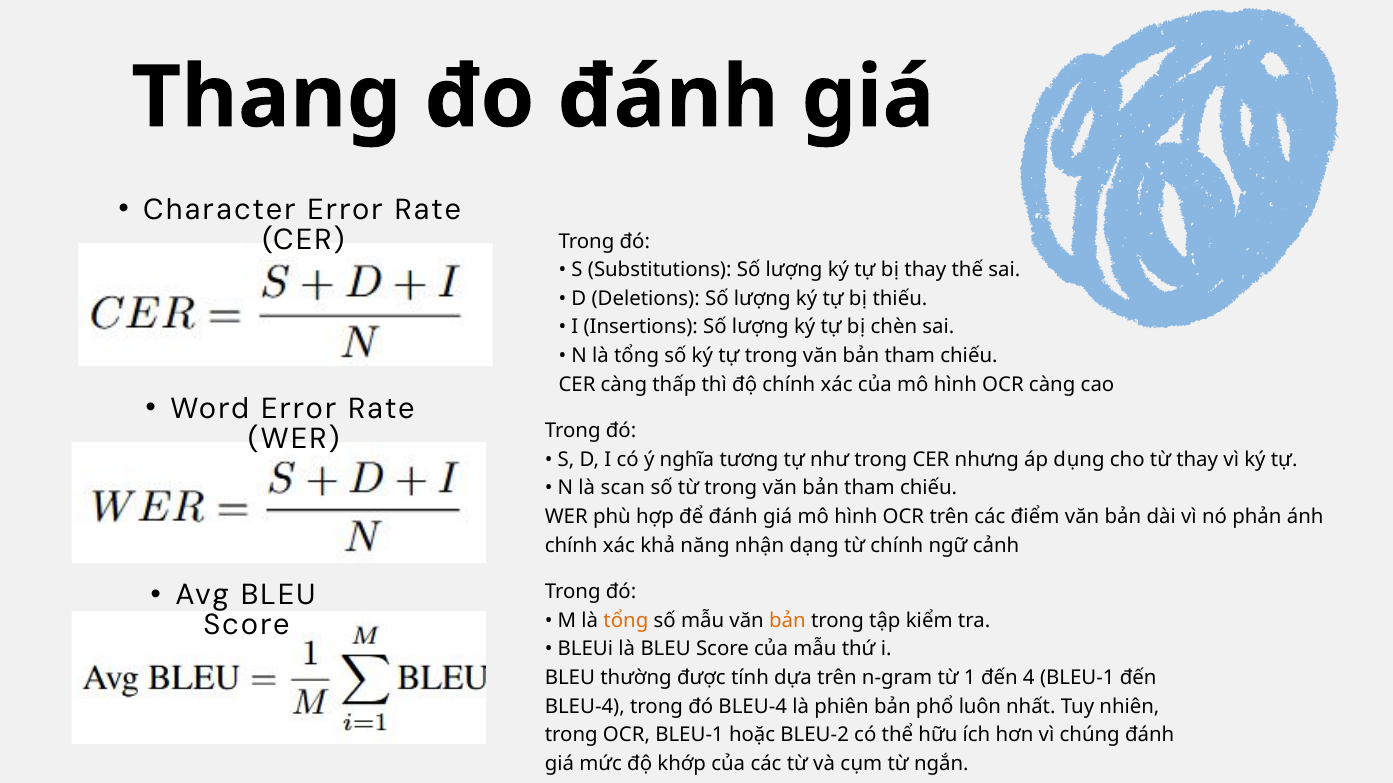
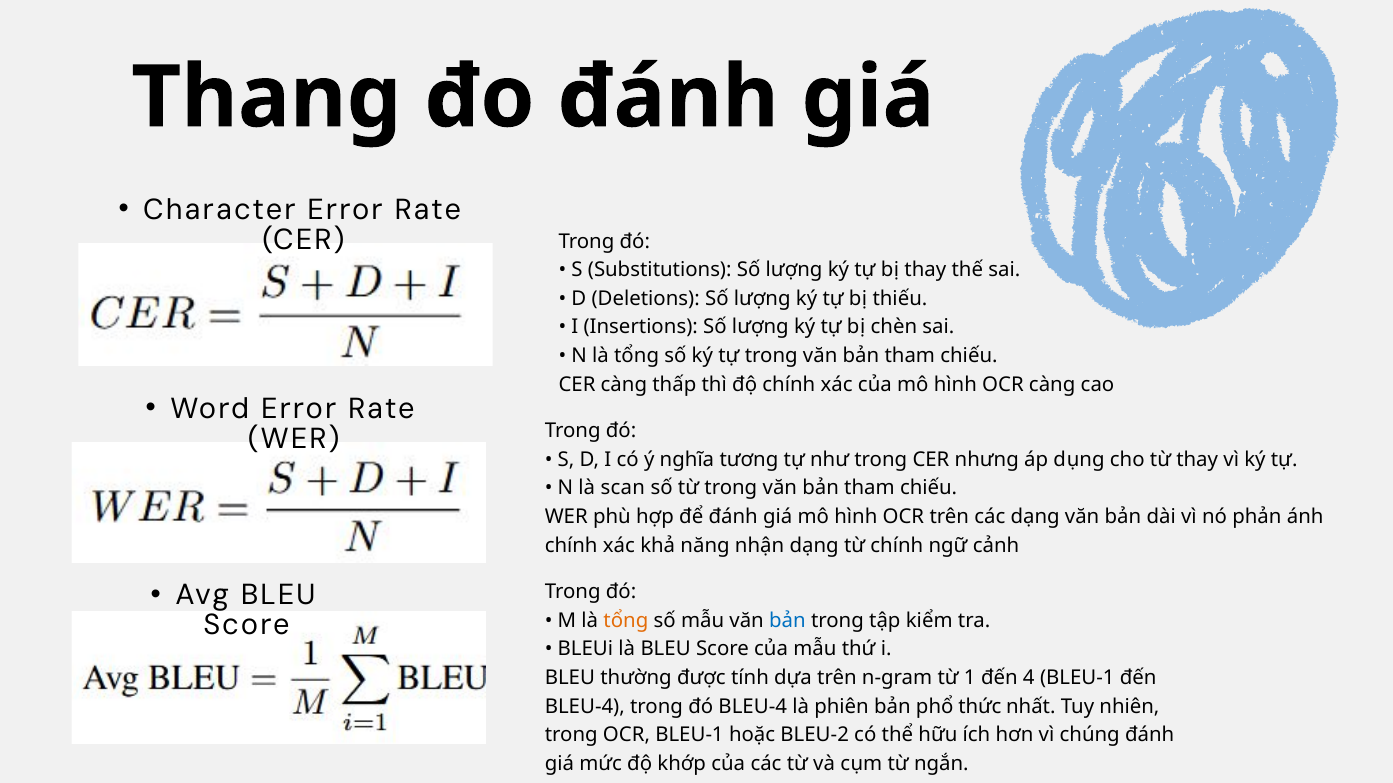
các điểm: điểm -> dạng
bản at (787, 621) colour: orange -> blue
luôn: luôn -> thức
